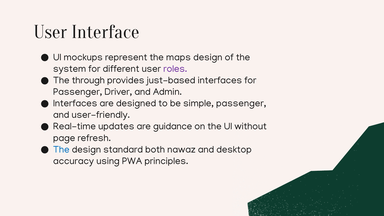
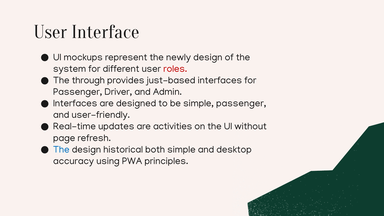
maps: maps -> newly
roles colour: purple -> red
guidance: guidance -> activities
standard: standard -> historical
both nawaz: nawaz -> simple
